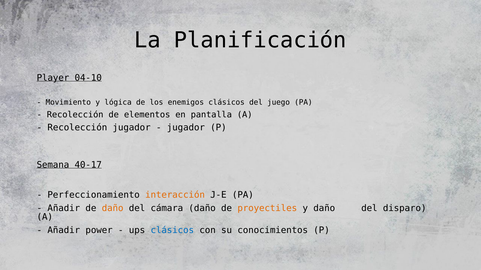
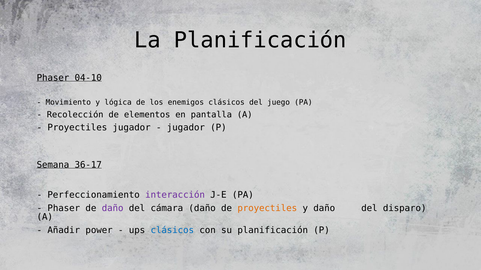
Player at (53, 78): Player -> Phaser
Recolección at (77, 128): Recolección -> Proyectiles
40-17: 40-17 -> 36-17
interacción colour: orange -> purple
Añadir at (64, 209): Añadir -> Phaser
daño at (113, 209) colour: orange -> purple
su conocimientos: conocimientos -> planificación
